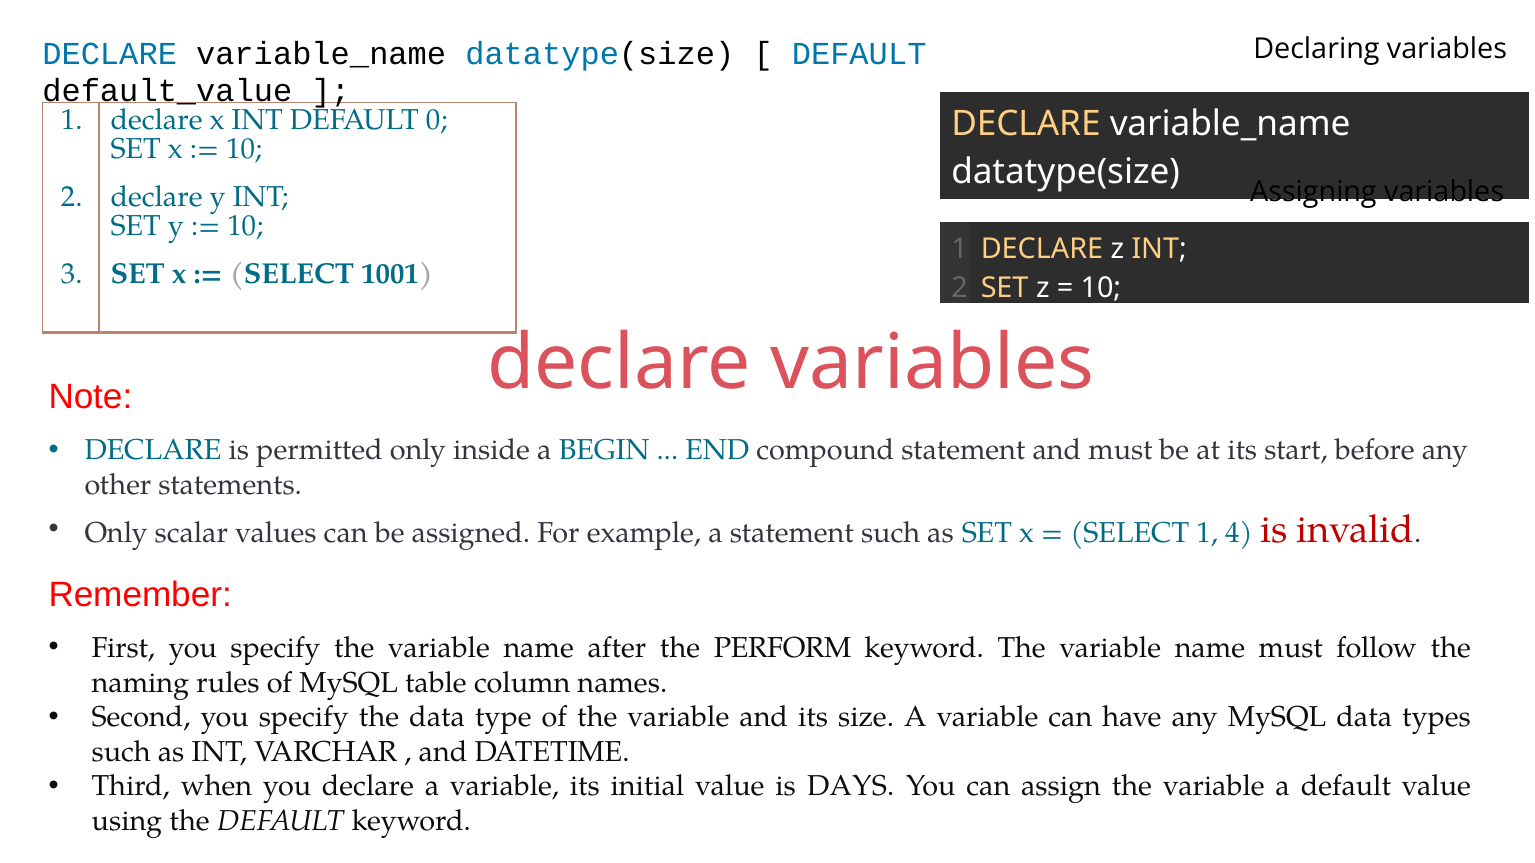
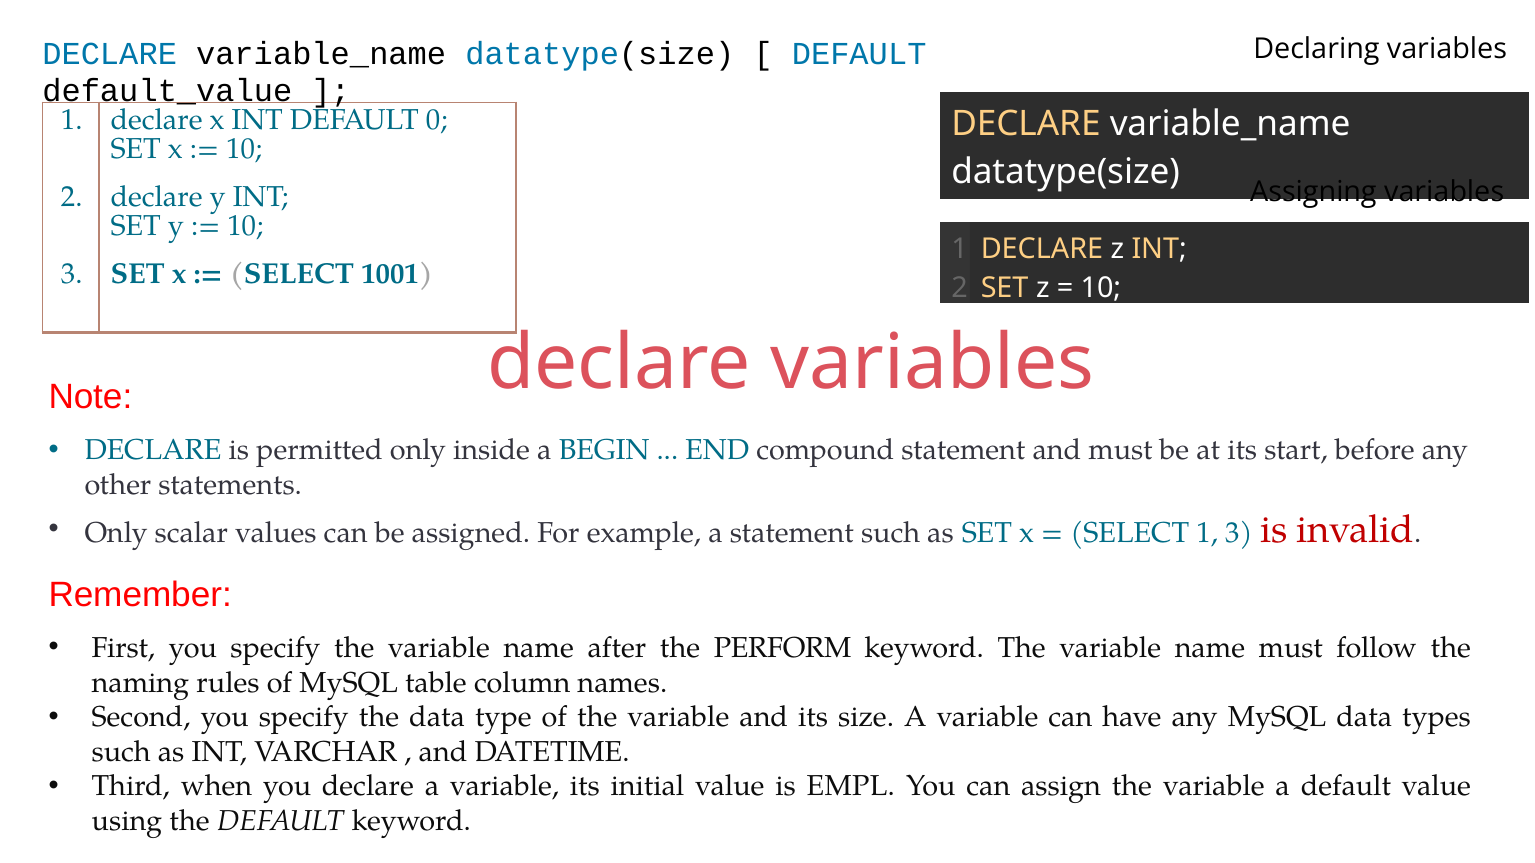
1 4: 4 -> 3
DAYS: DAYS -> EMPL
